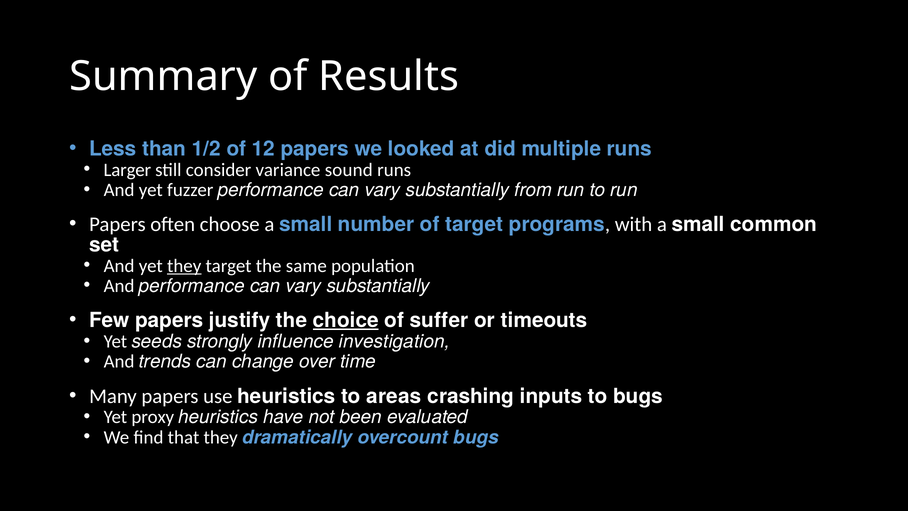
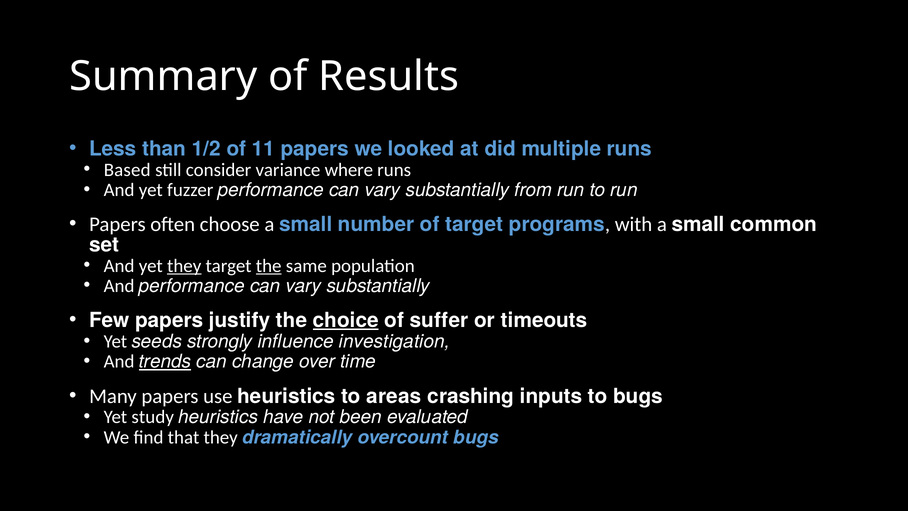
12: 12 -> 11
Larger: Larger -> Based
sound: sound -> where
the at (269, 266) underline: none -> present
trends underline: none -> present
proxy: proxy -> study
